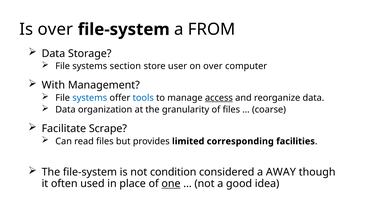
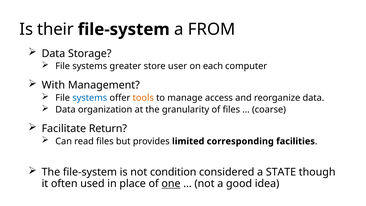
Is over: over -> their
section: section -> greater
on over: over -> each
tools colour: blue -> orange
access underline: present -> none
Scrape: Scrape -> Return
AWAY: AWAY -> STATE
